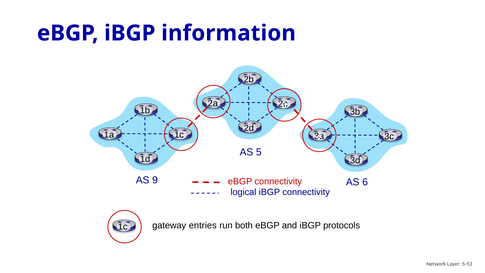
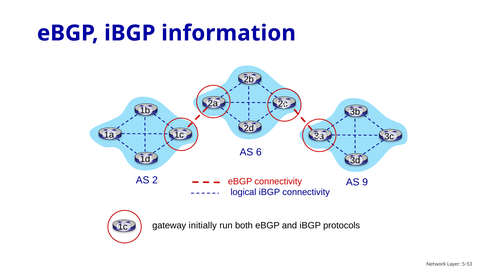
5: 5 -> 6
9: 9 -> 2
6: 6 -> 9
entries: entries -> initially
